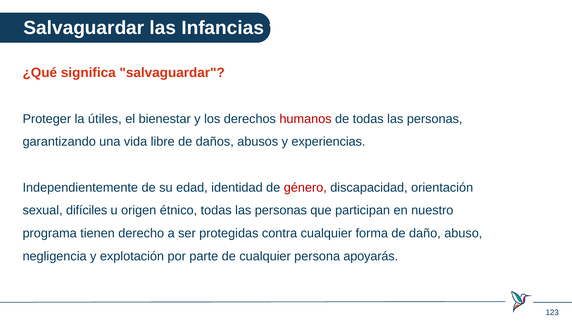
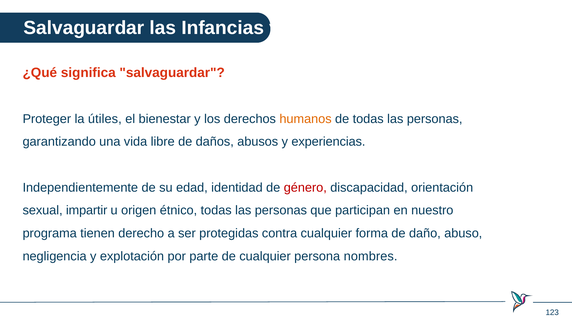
humanos colour: red -> orange
difíciles: difíciles -> impartir
apoyarás: apoyarás -> nombres
